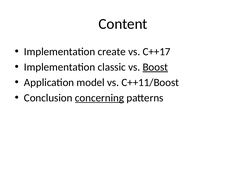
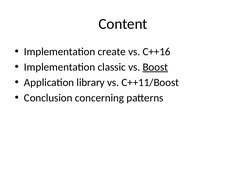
C++17: C++17 -> C++16
model: model -> library
concerning underline: present -> none
